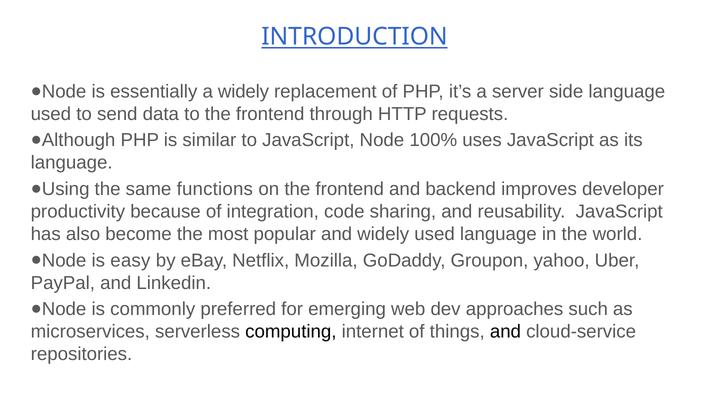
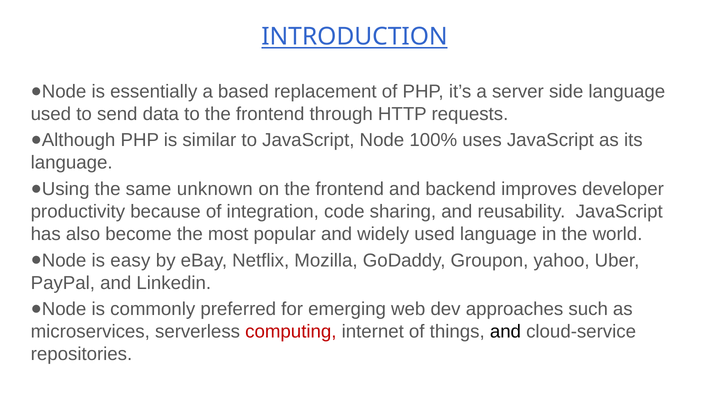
a widely: widely -> based
functions: functions -> unknown
computing colour: black -> red
